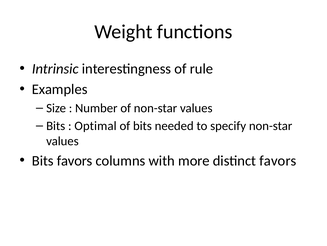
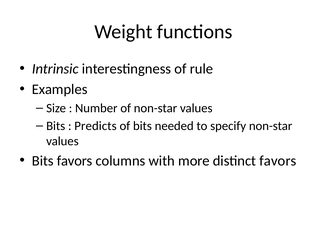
Optimal: Optimal -> Predicts
